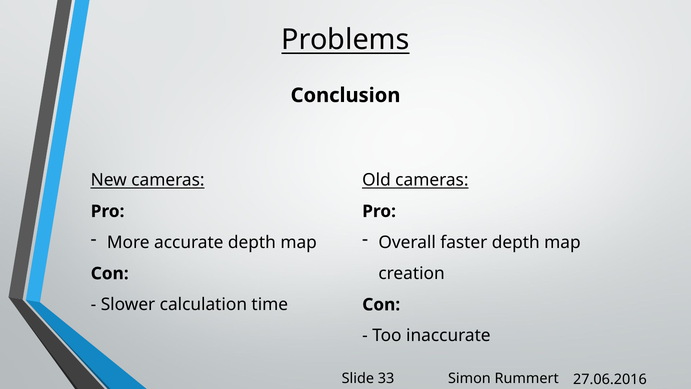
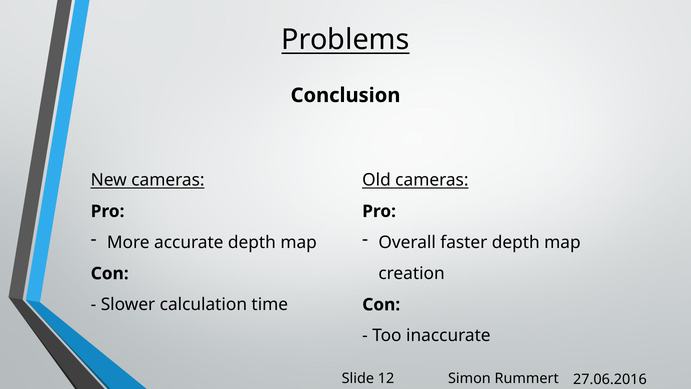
33: 33 -> 12
